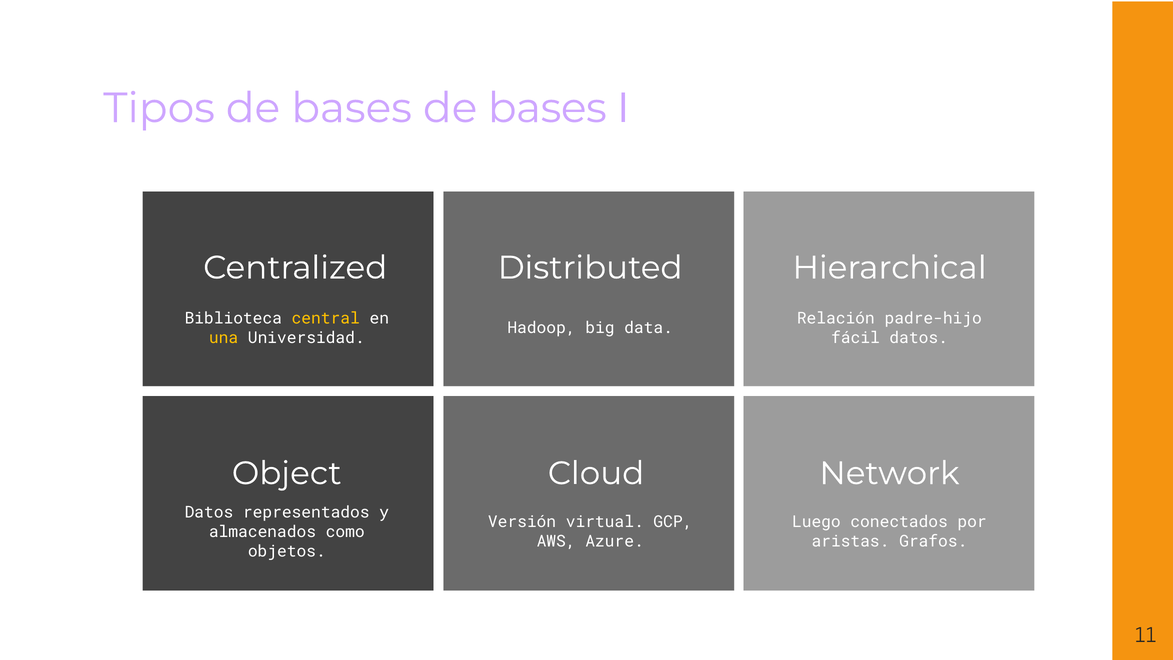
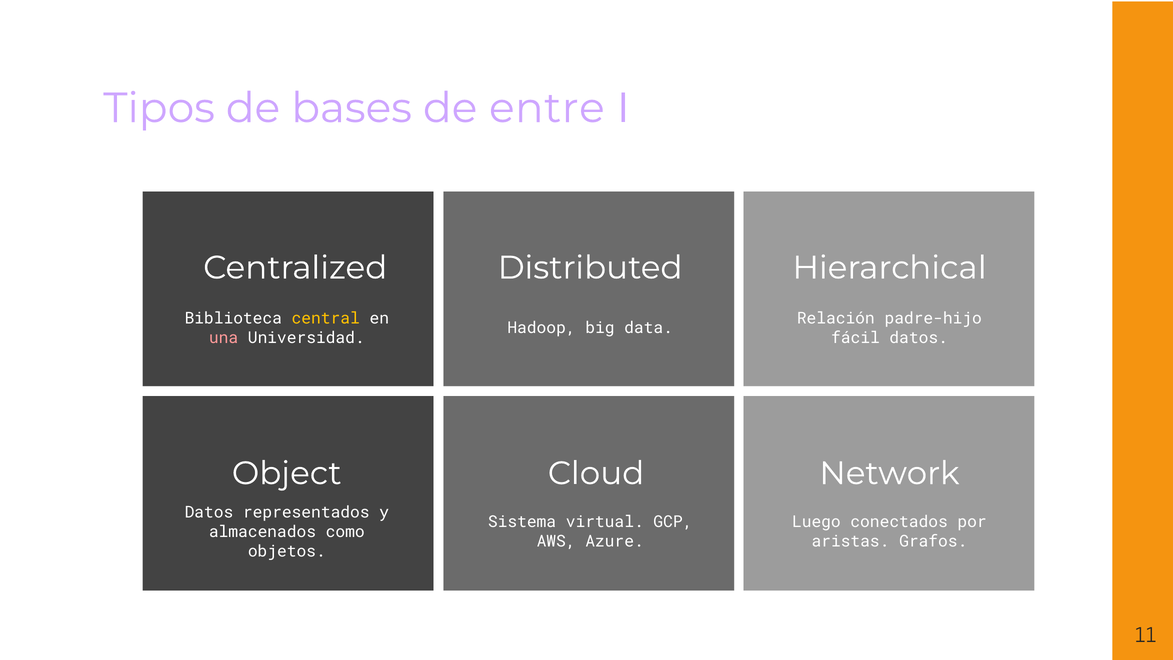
bases de bases: bases -> entre
una colour: yellow -> pink
Versión: Versión -> Sistema
